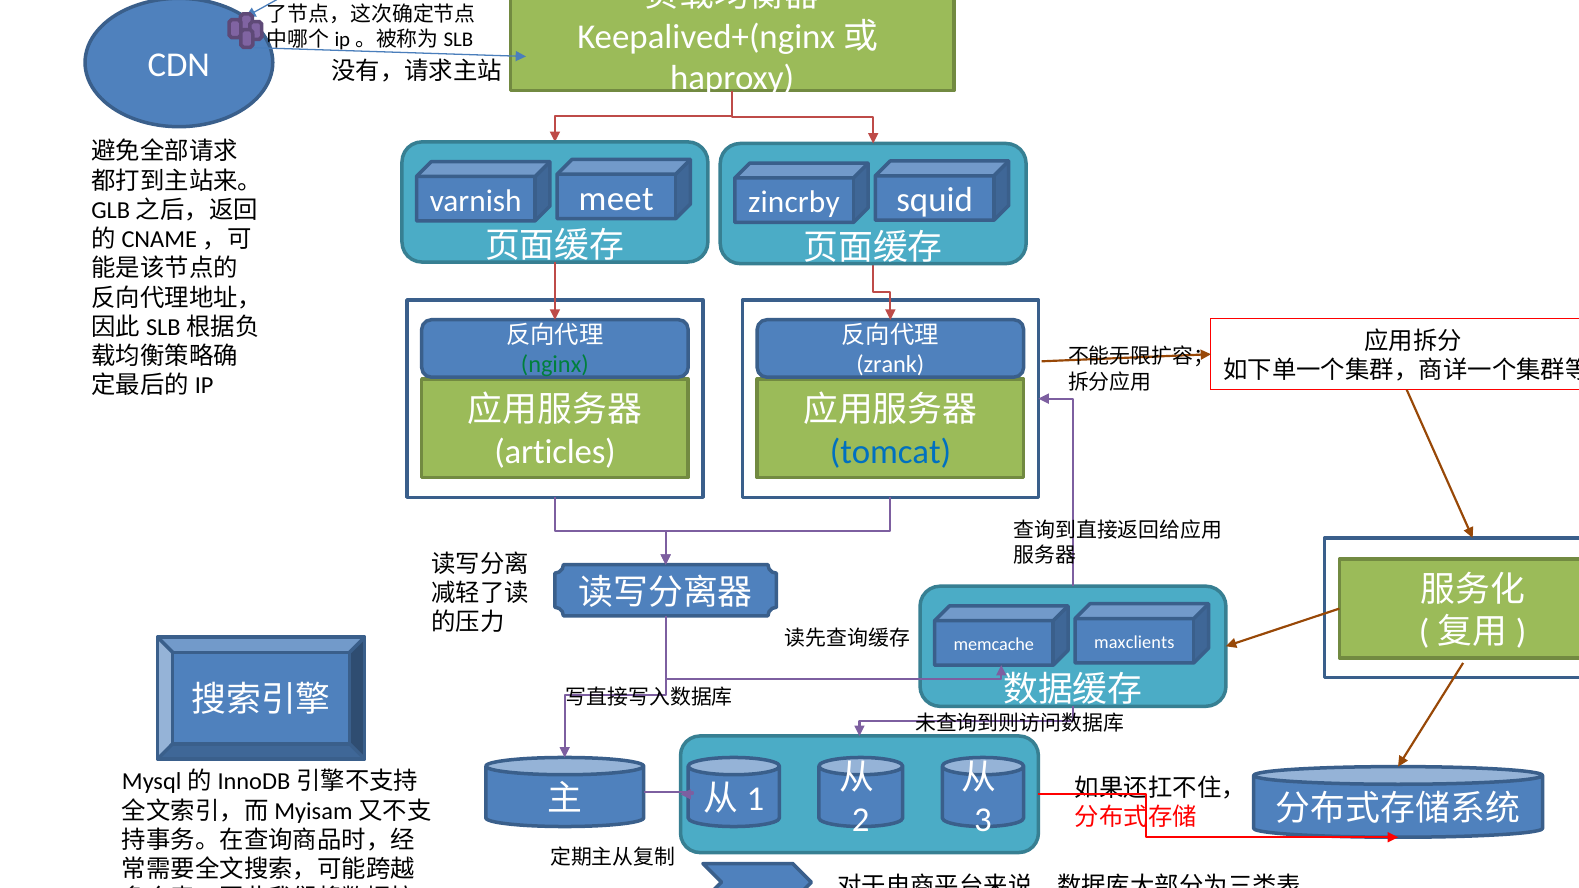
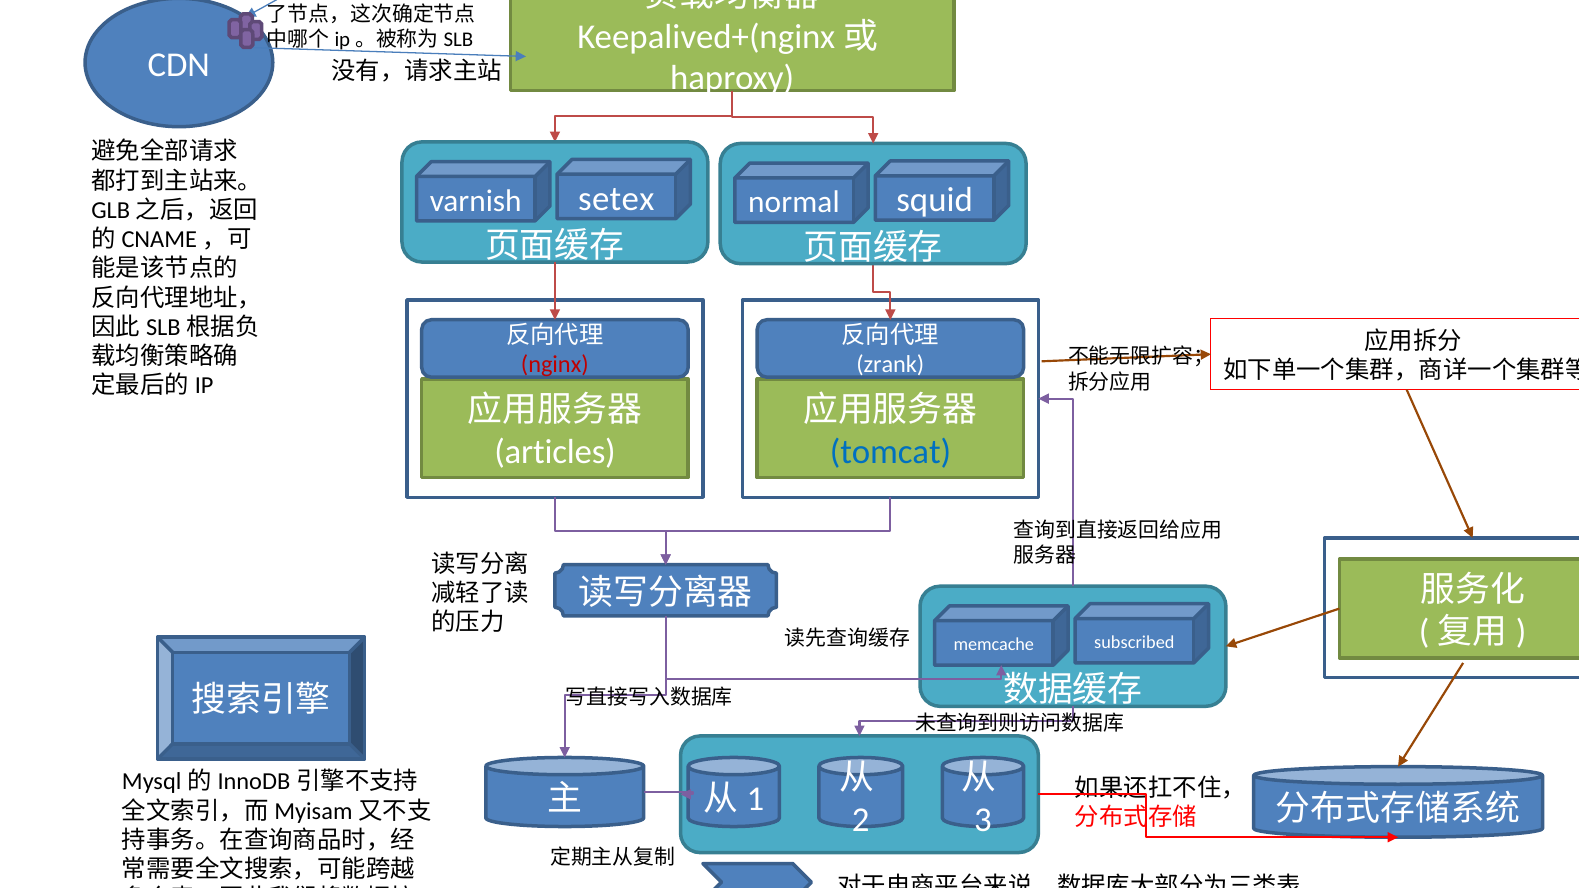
meet: meet -> setex
zincrby: zincrby -> normal
nginx colour: green -> red
maxclients: maxclients -> subscribed
